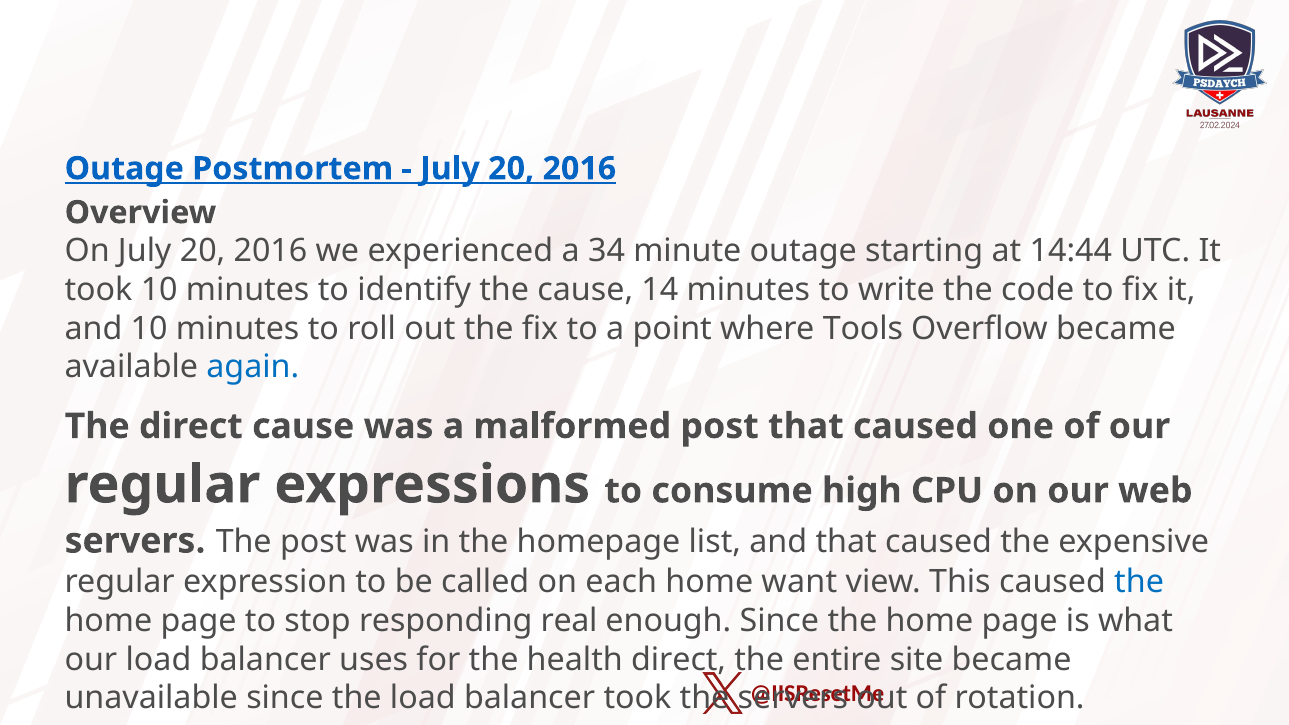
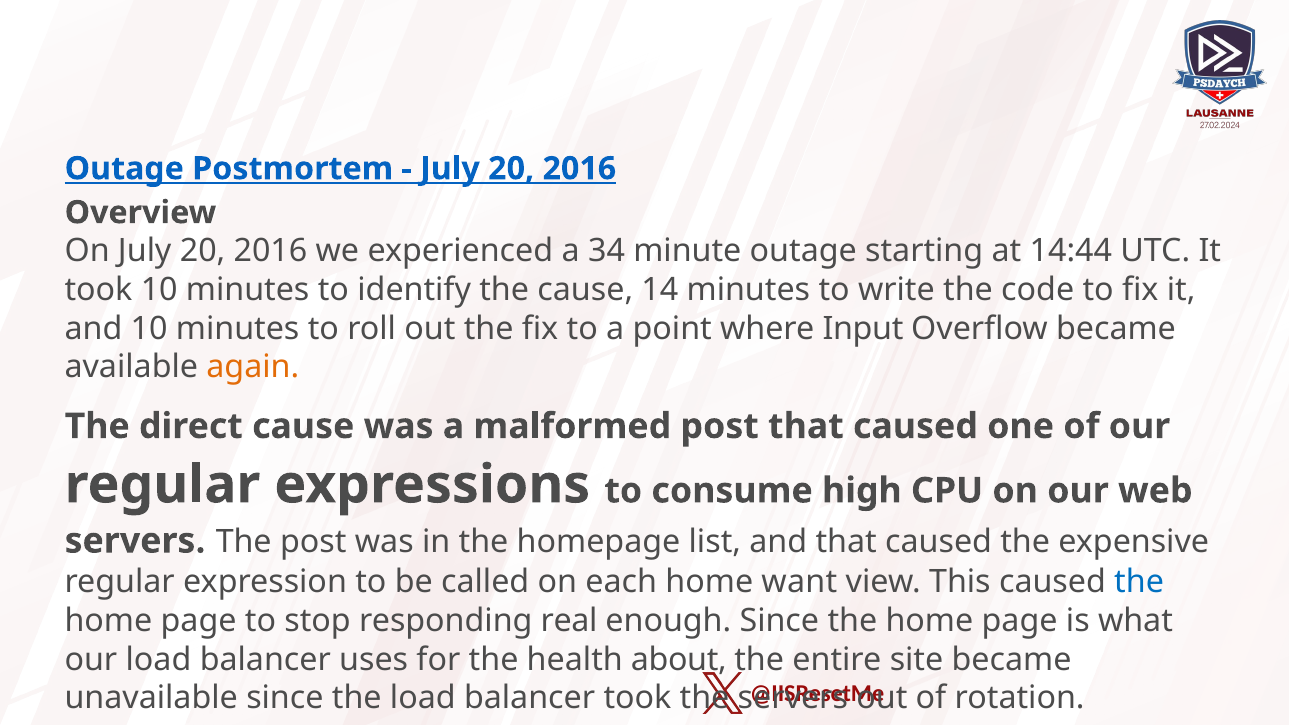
Tools: Tools -> Input
again colour: blue -> orange
health direct: direct -> about
